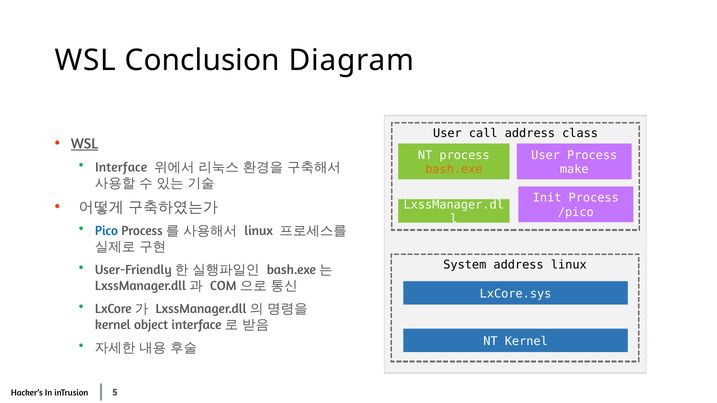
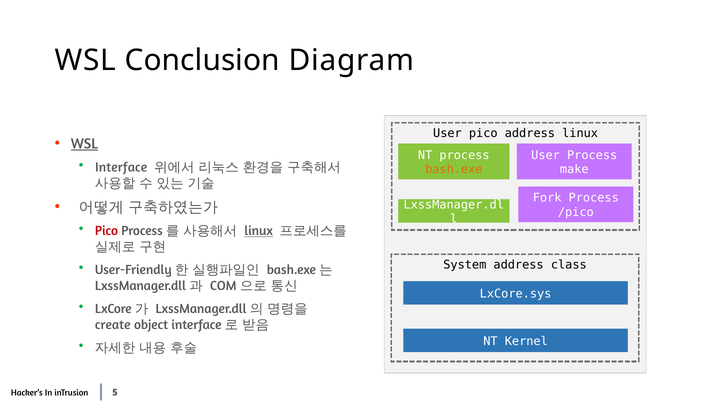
User call: call -> pico
address class: class -> linux
Init: Init -> Fork
Pico at (106, 231) colour: blue -> red
linux at (259, 231) underline: none -> present
address linux: linux -> class
kernel at (113, 325): kernel -> create
